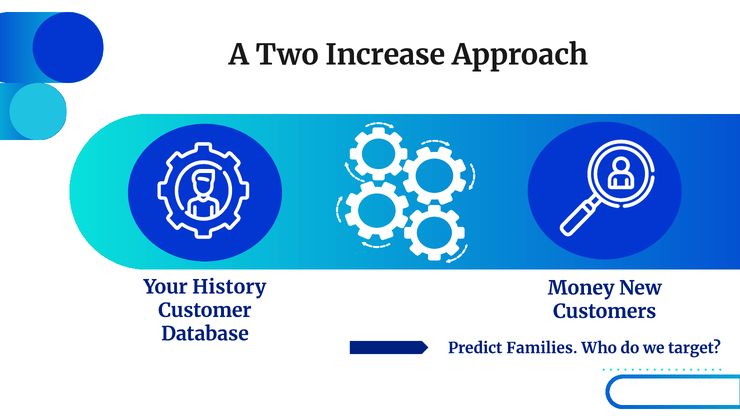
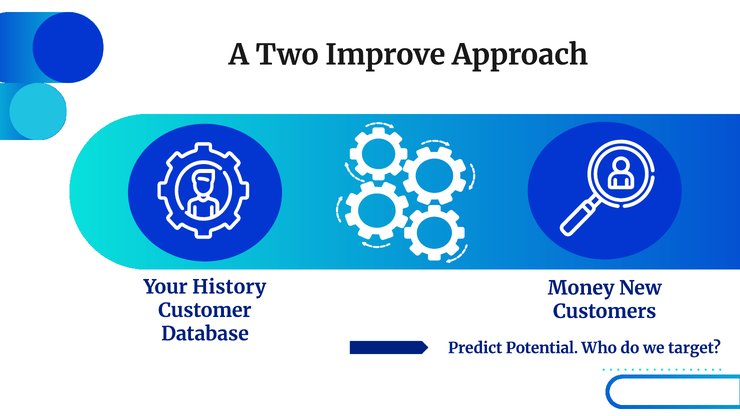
Increase: Increase -> Improve
Families: Families -> Potential
